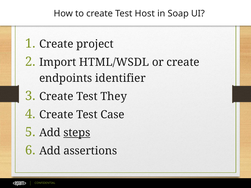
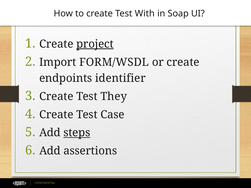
Host: Host -> With
project underline: none -> present
HTML/WSDL: HTML/WSDL -> FORM/WSDL
